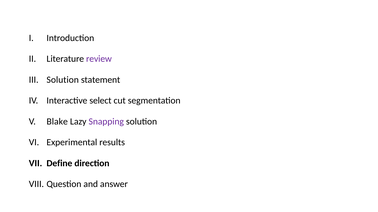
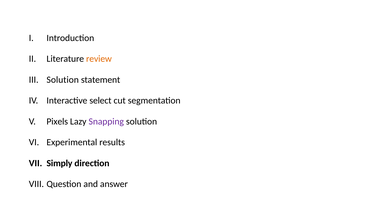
review colour: purple -> orange
Blake: Blake -> Pixels
Define: Define -> Simply
